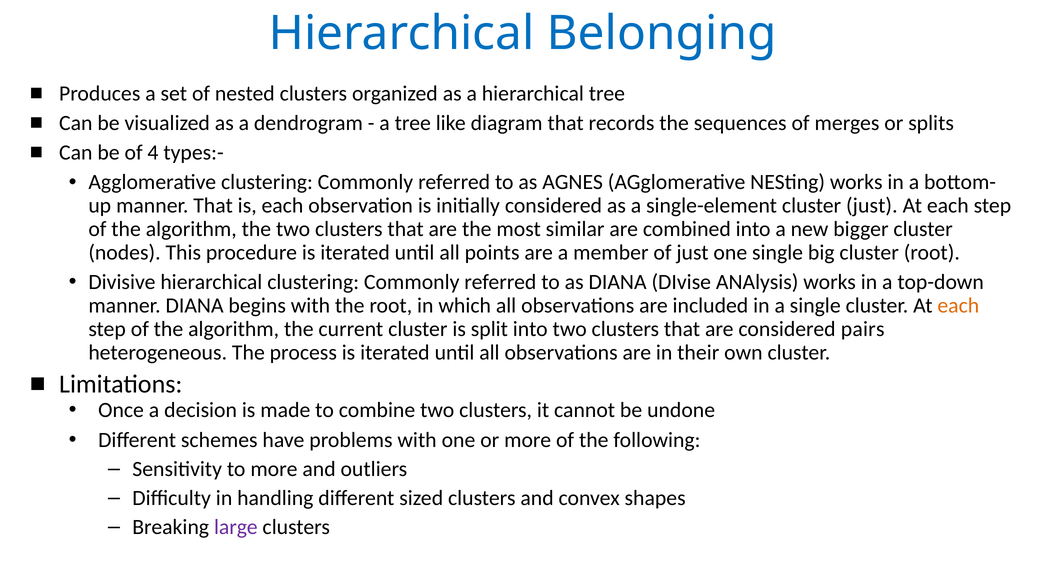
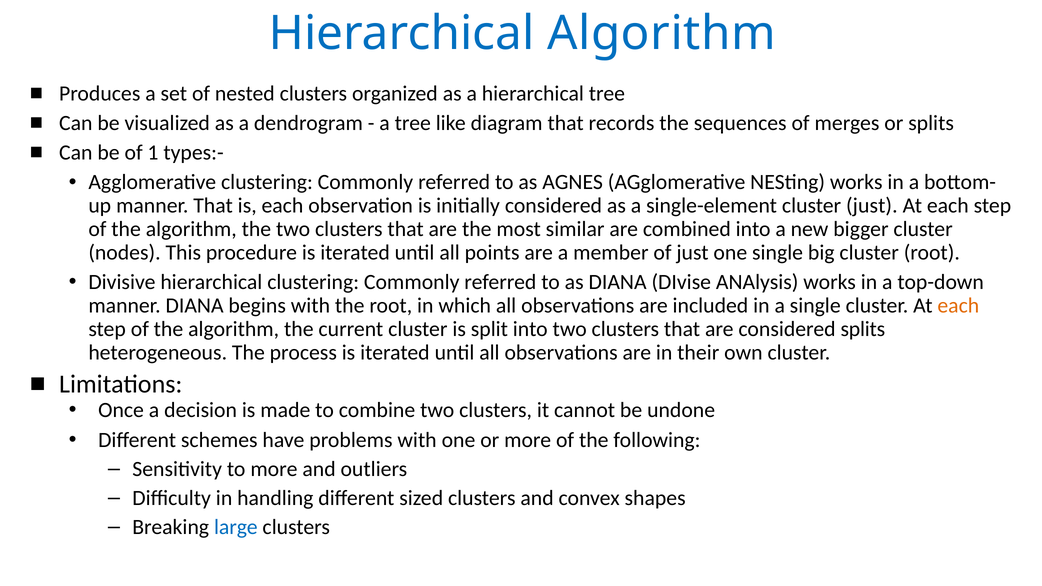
Hierarchical Belonging: Belonging -> Algorithm
4: 4 -> 1
considered pairs: pairs -> splits
large colour: purple -> blue
